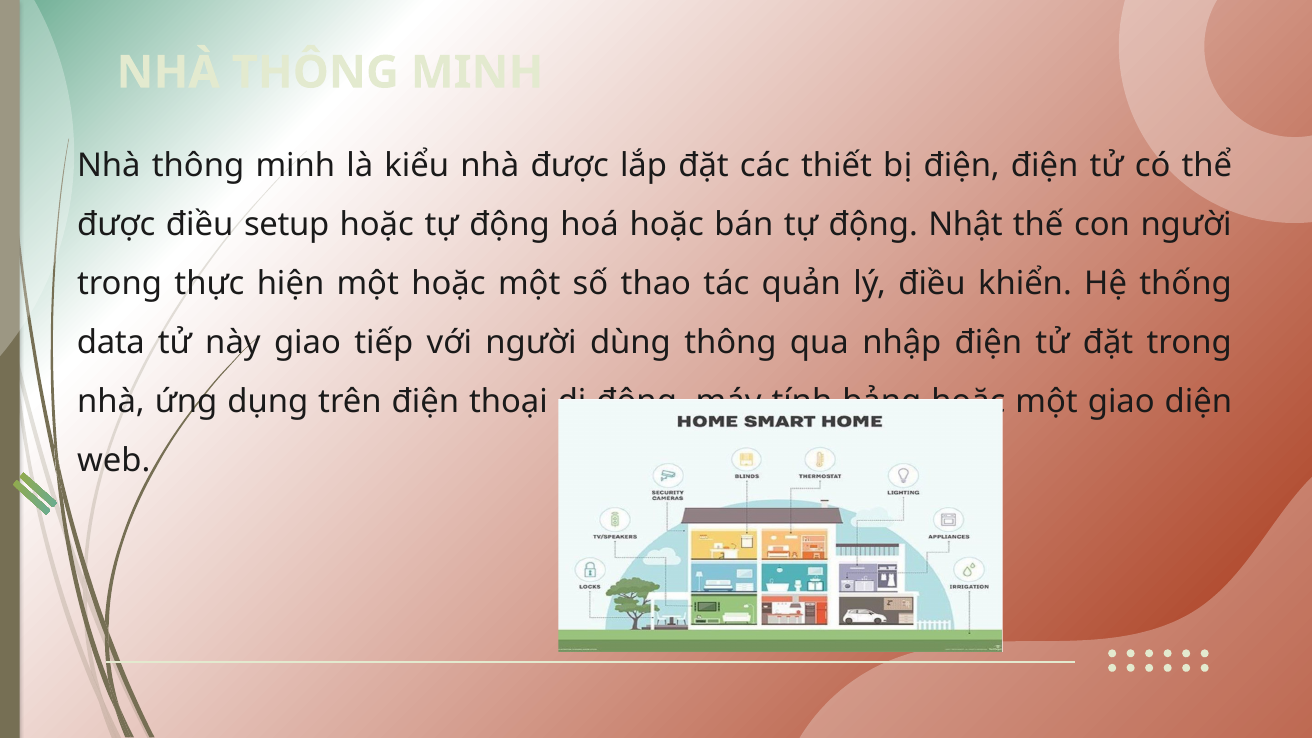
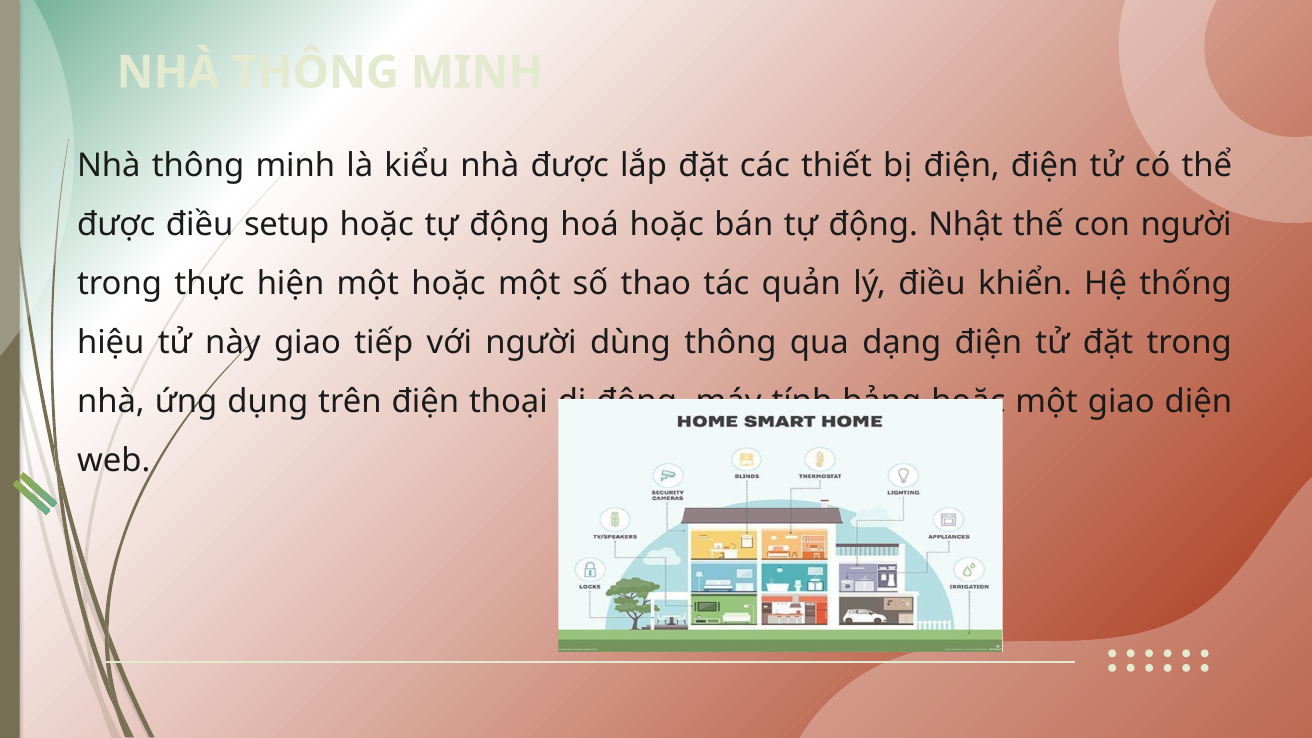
data: data -> hiệu
nhập: nhập -> dạng
